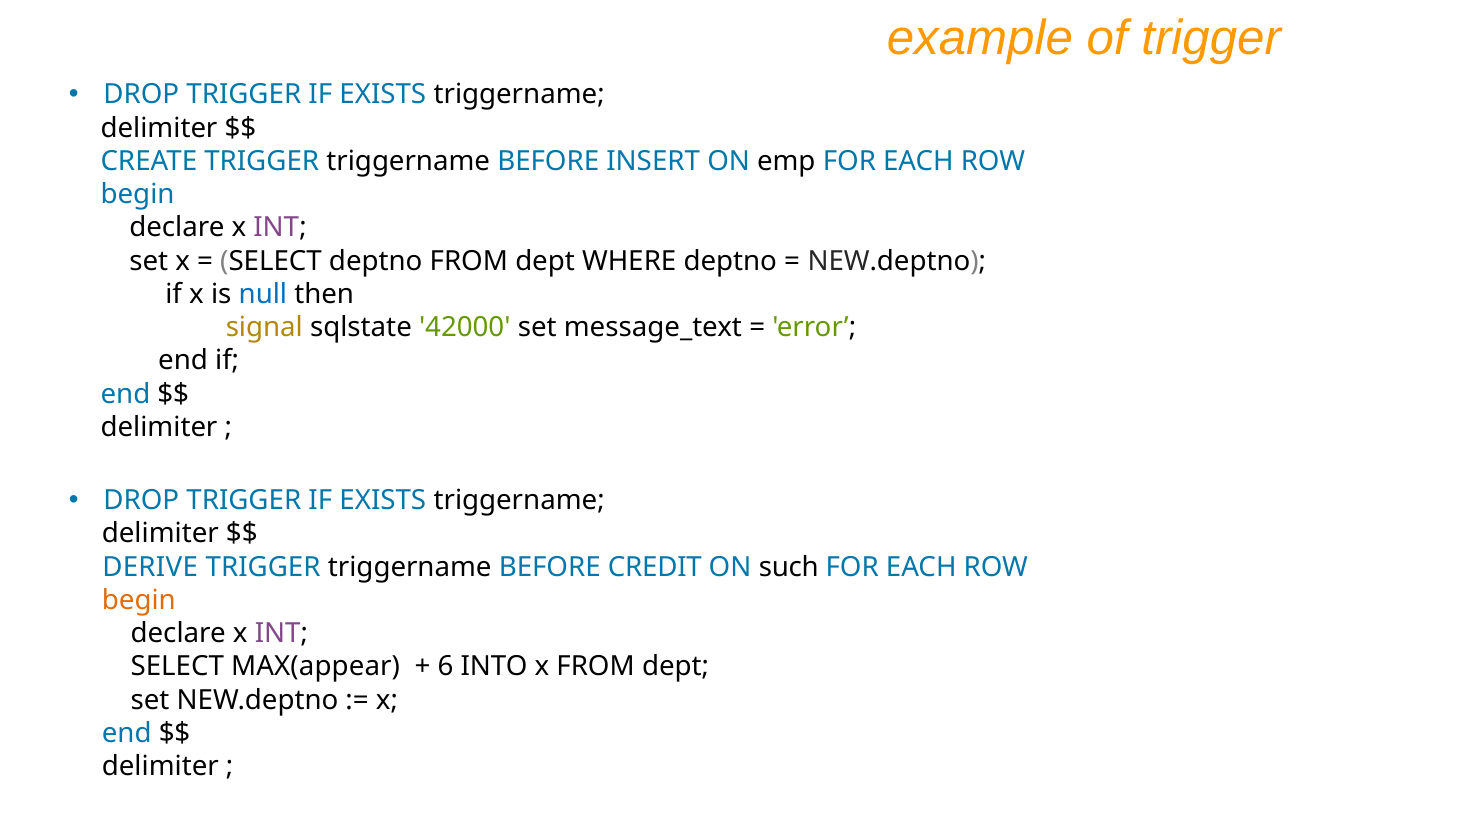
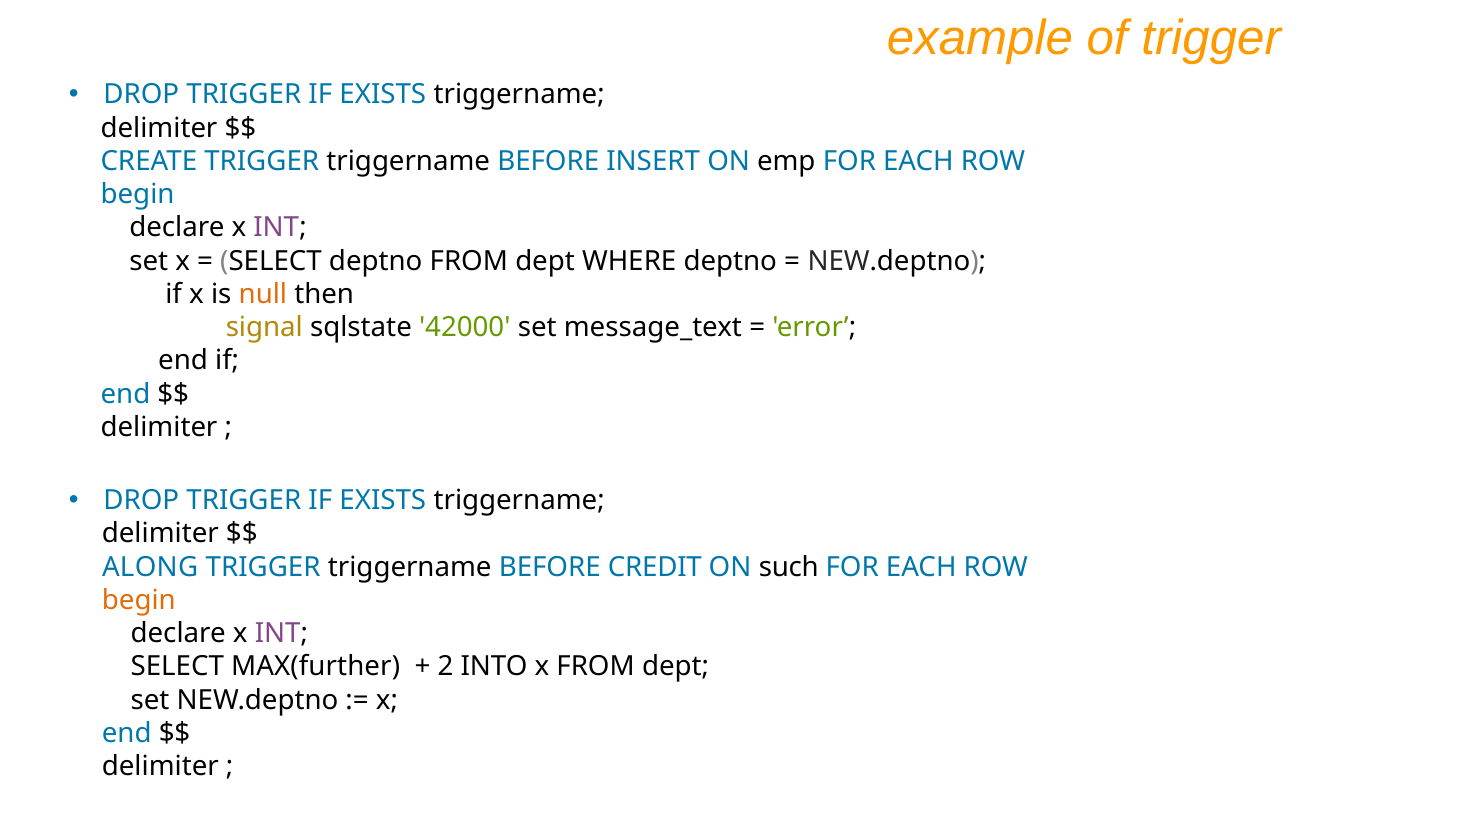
null colour: blue -> orange
DERIVE: DERIVE -> ALONG
MAX(appear: MAX(appear -> MAX(further
6: 6 -> 2
